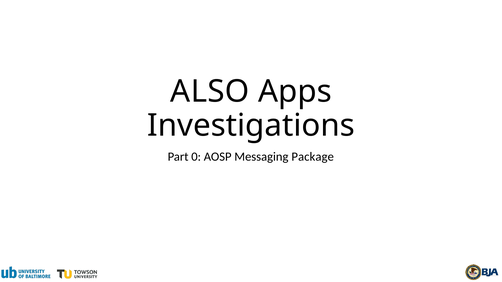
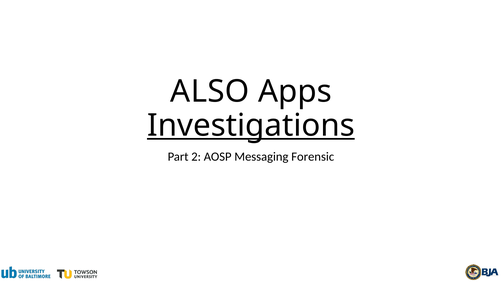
Investigations underline: none -> present
0: 0 -> 2
Package: Package -> Forensic
